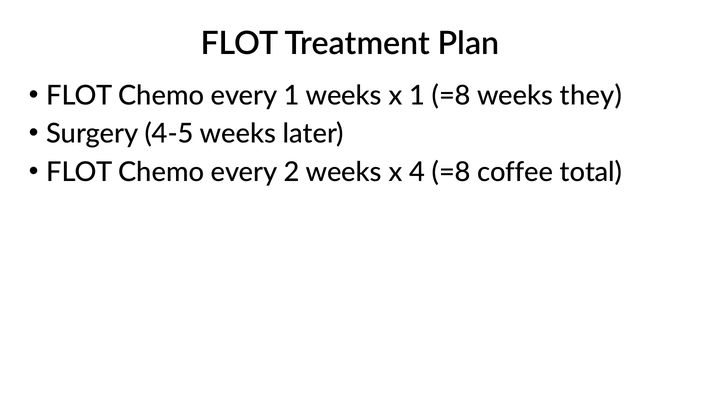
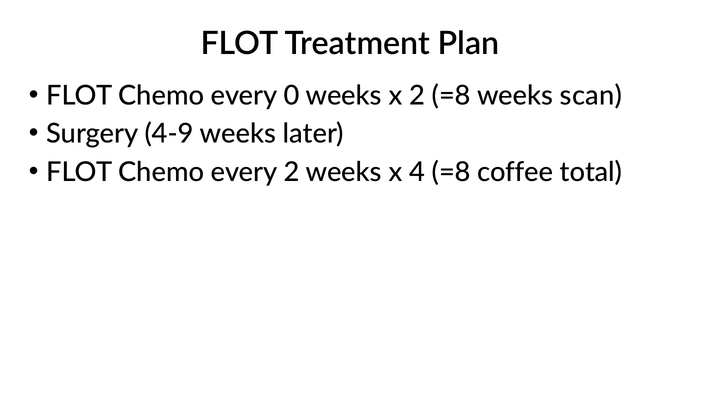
every 1: 1 -> 0
x 1: 1 -> 2
they: they -> scan
4-5: 4-5 -> 4-9
